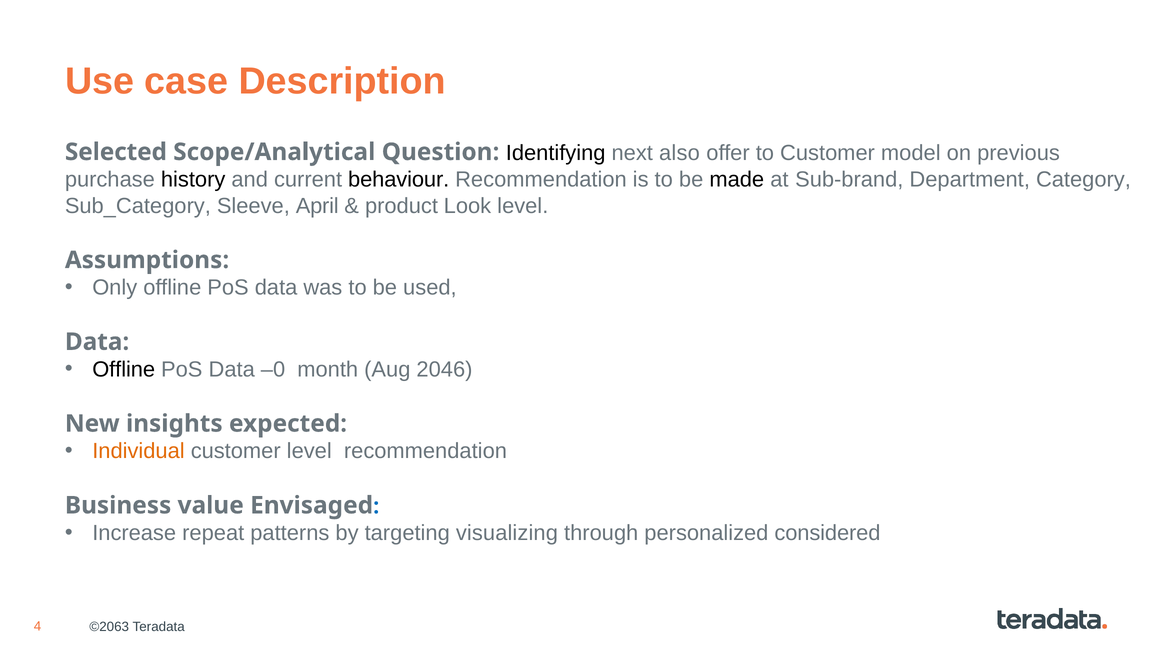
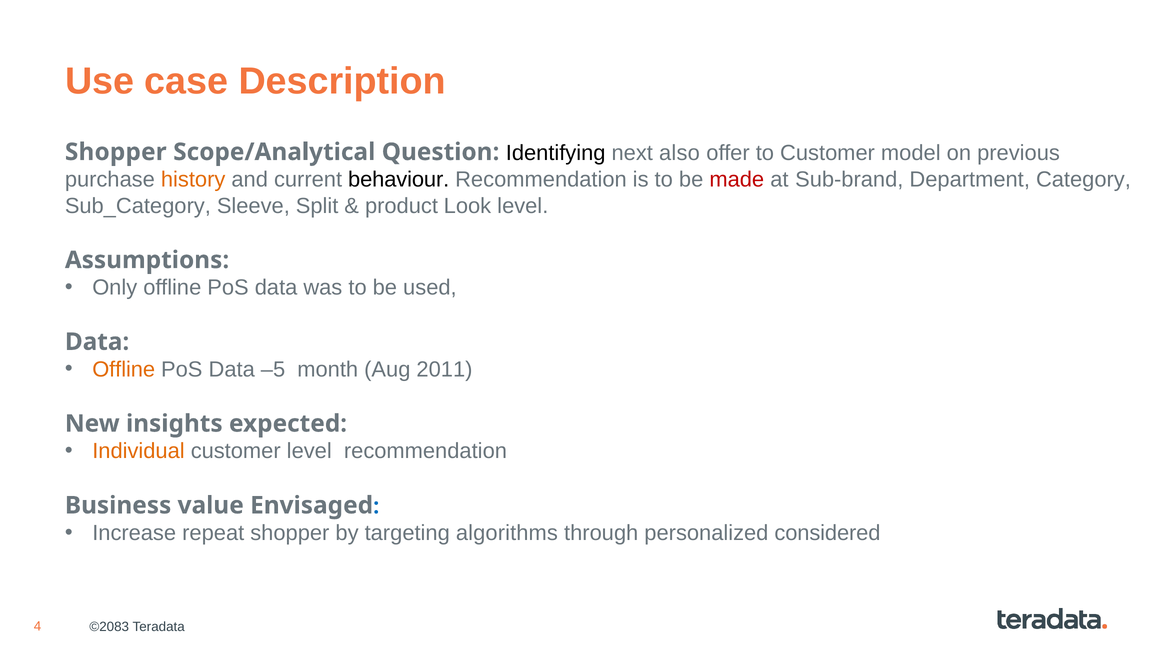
Selected at (116, 152): Selected -> Shopper
history colour: black -> orange
made colour: black -> red
April: April -> Split
Offline at (124, 369) colour: black -> orange
–0: –0 -> –5
2046: 2046 -> 2011
repeat patterns: patterns -> shopper
visualizing: visualizing -> algorithms
©2063: ©2063 -> ©2083
